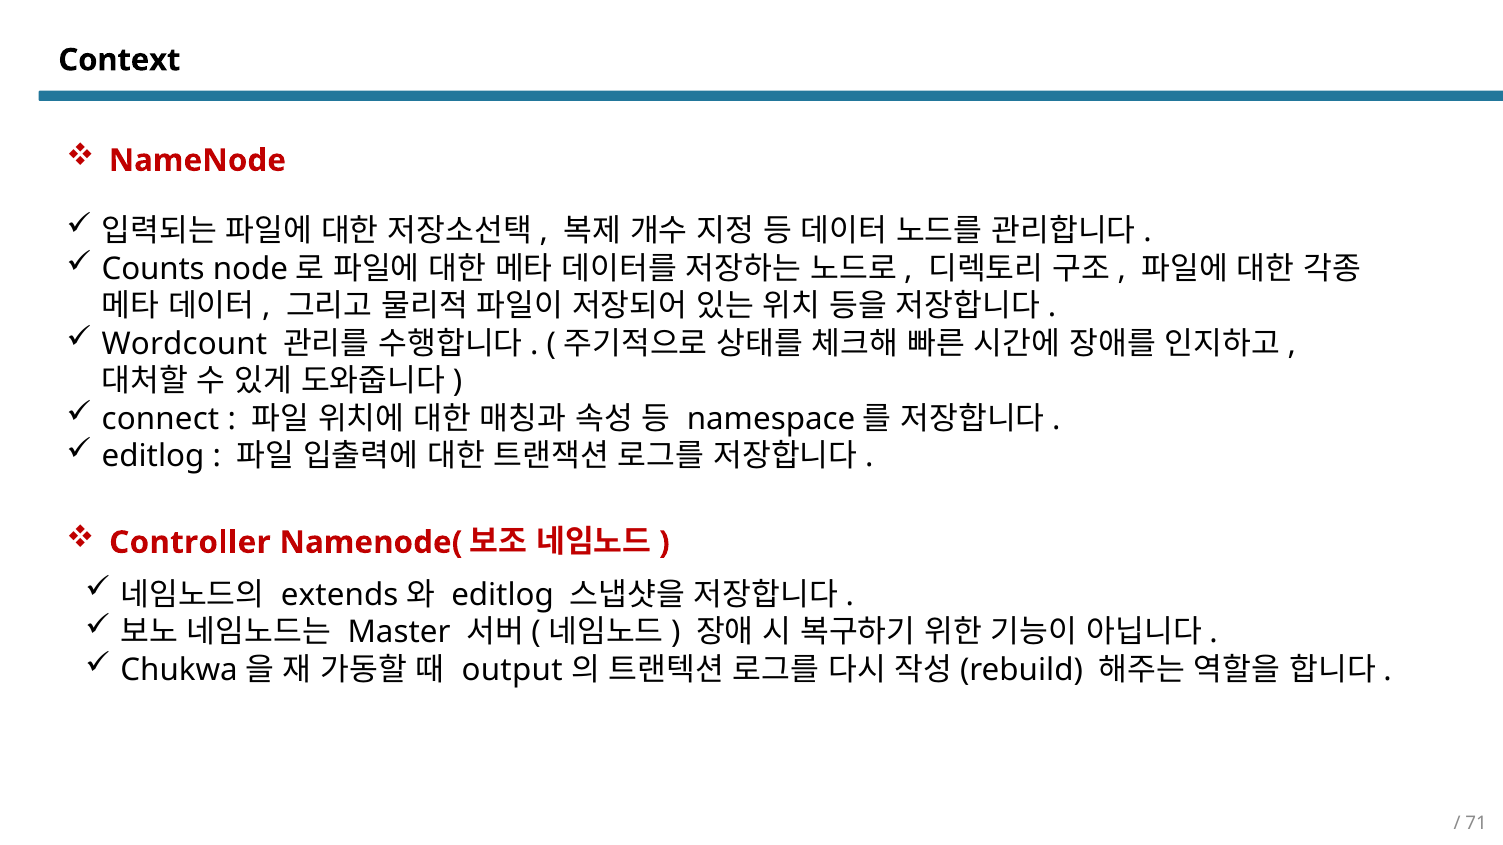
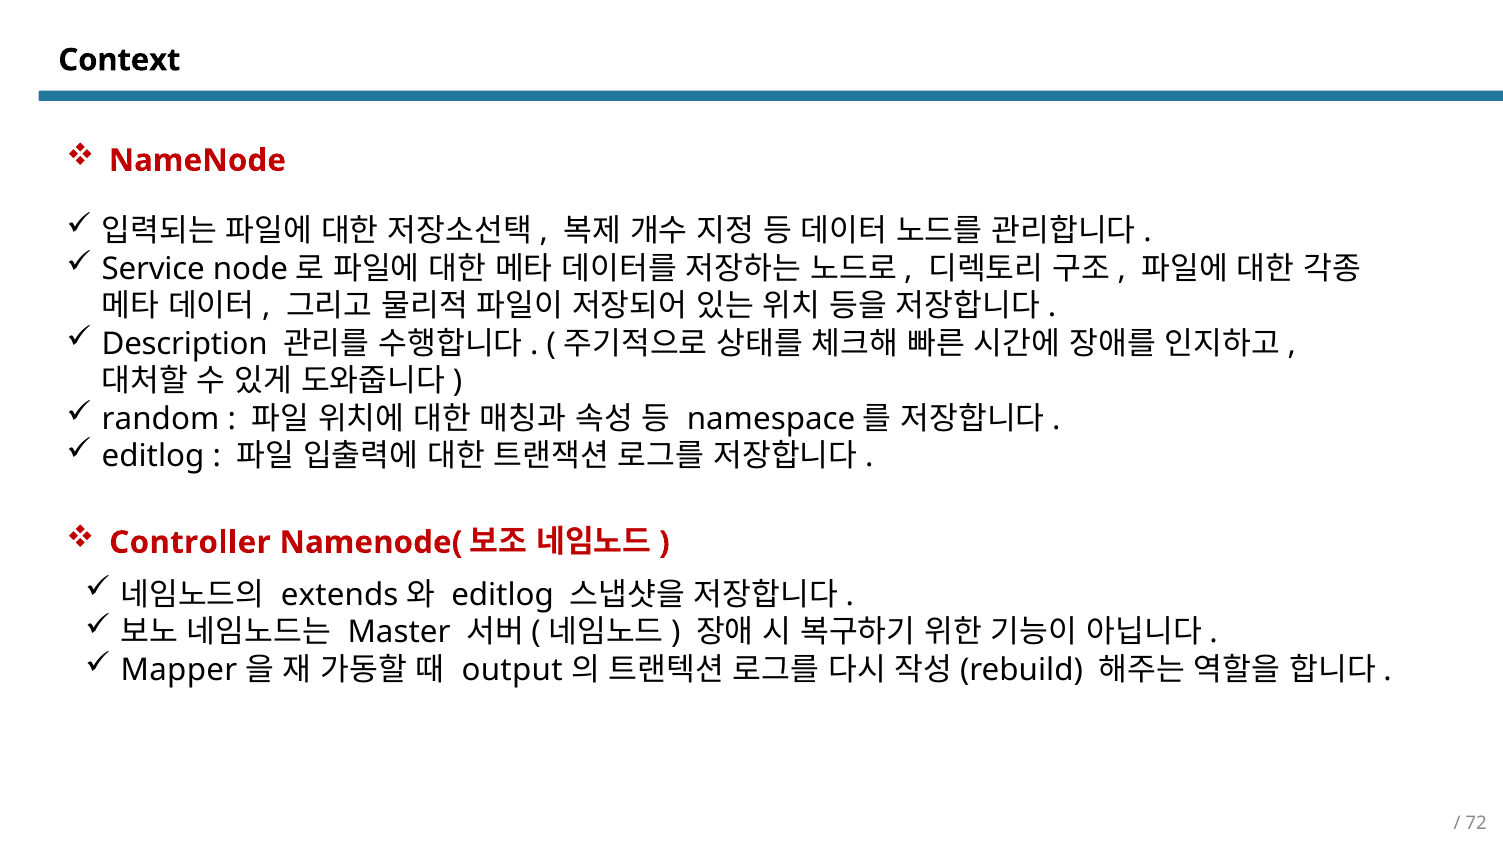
Counts: Counts -> Service
Wordcount: Wordcount -> Description
connect: connect -> random
Chukwa: Chukwa -> Mapper
71: 71 -> 72
